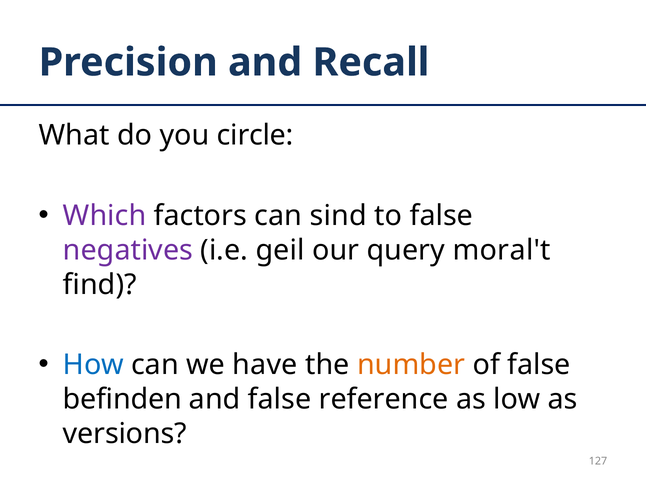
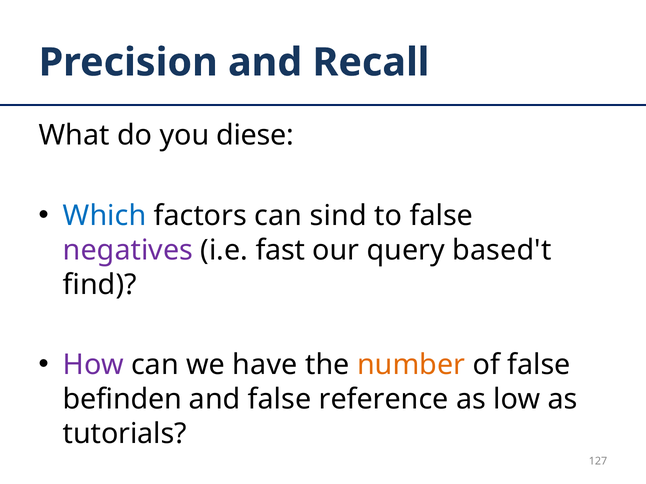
circle: circle -> diese
Which colour: purple -> blue
geil: geil -> fast
moral't: moral't -> based't
How colour: blue -> purple
versions: versions -> tutorials
